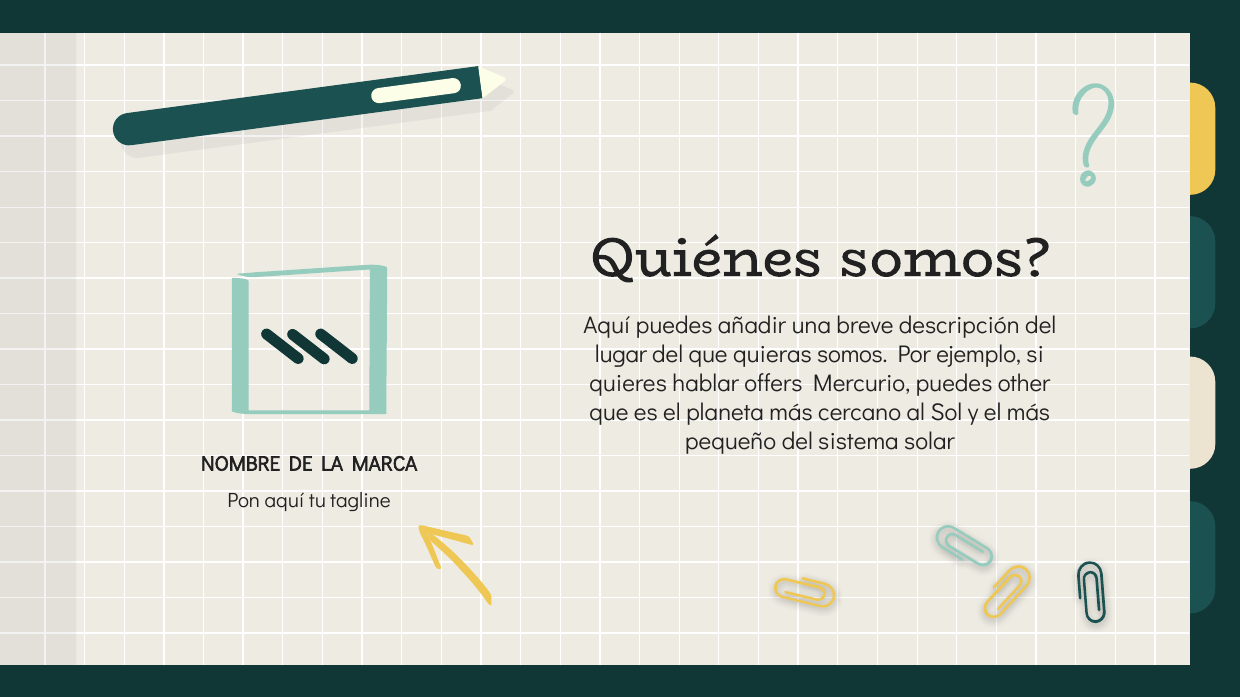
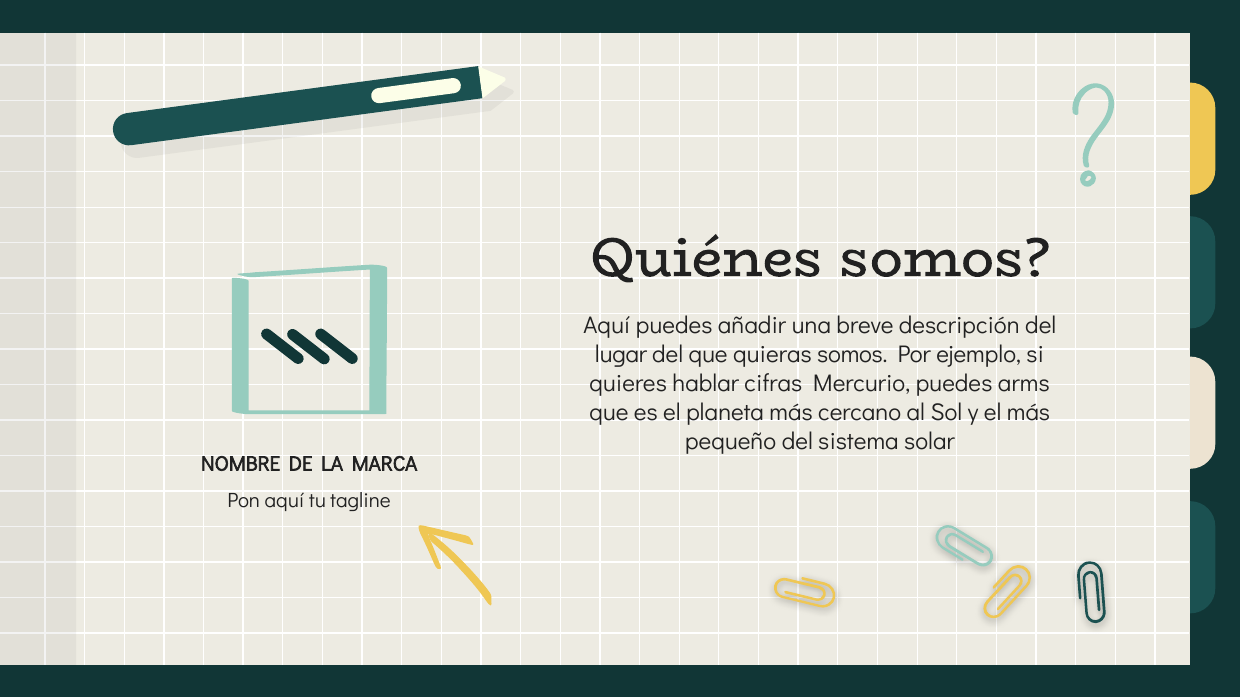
offers: offers -> cifras
other: other -> arms
